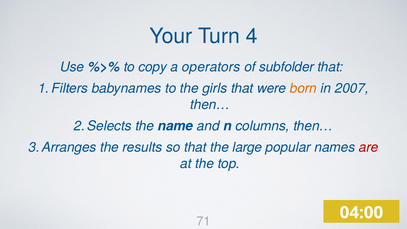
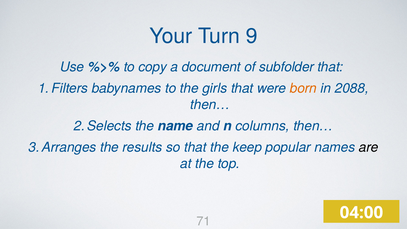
4: 4 -> 9
operators: operators -> document
2007: 2007 -> 2088
large: large -> keep
are colour: red -> black
